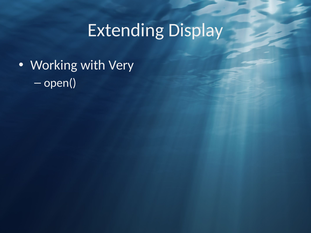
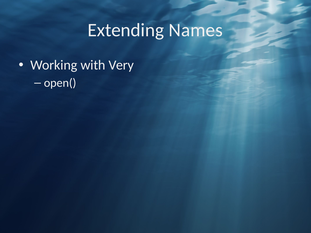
Display: Display -> Names
